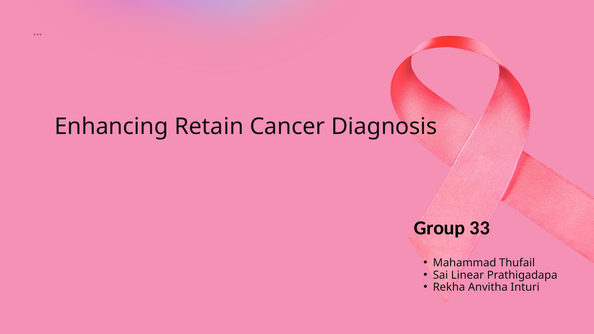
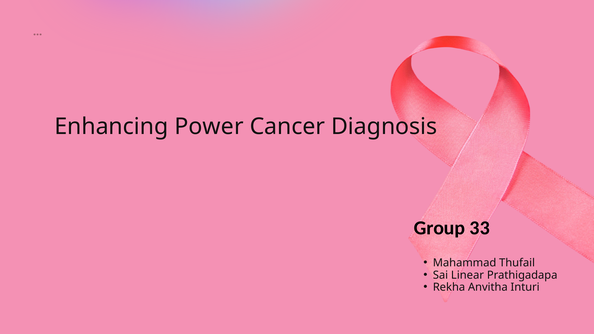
Retain: Retain -> Power
